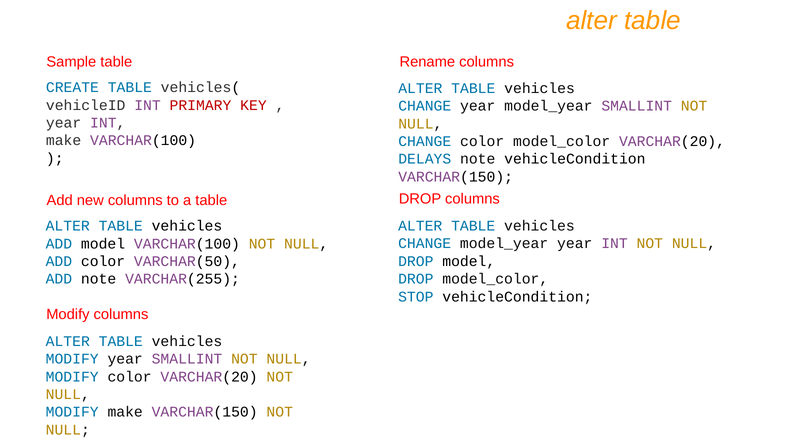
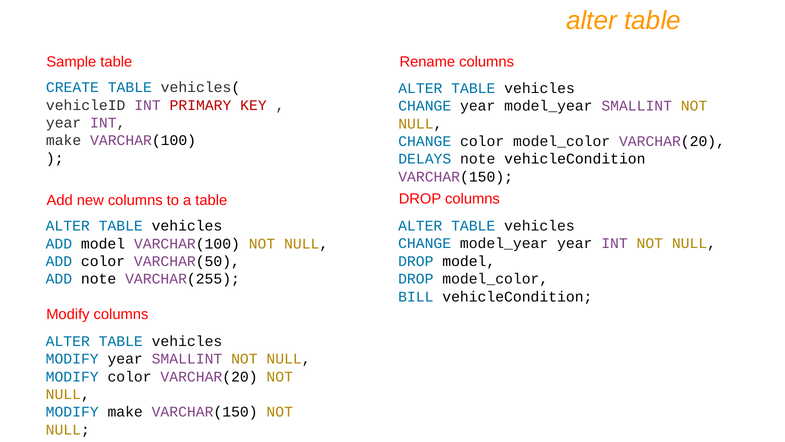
STOP: STOP -> BILL
